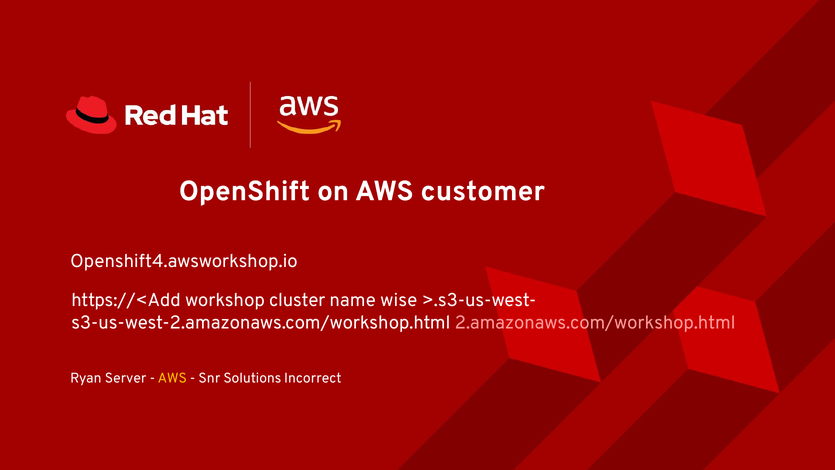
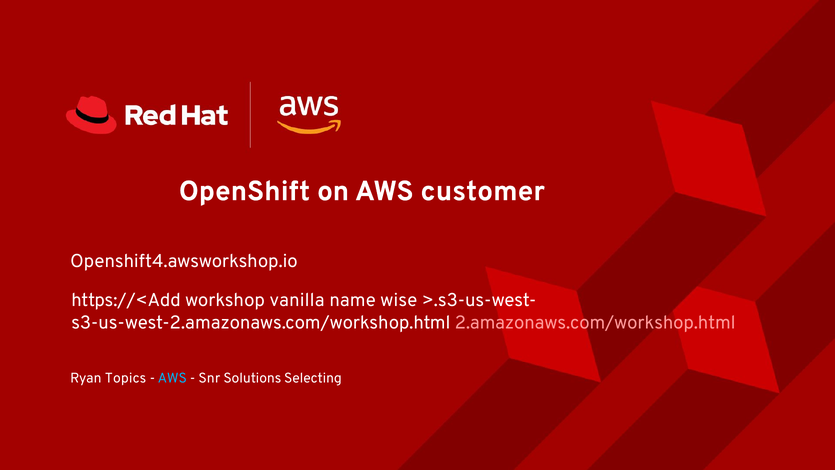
cluster: cluster -> vanilla
Server: Server -> Topics
AWS at (172, 378) colour: yellow -> light blue
Incorrect: Incorrect -> Selecting
